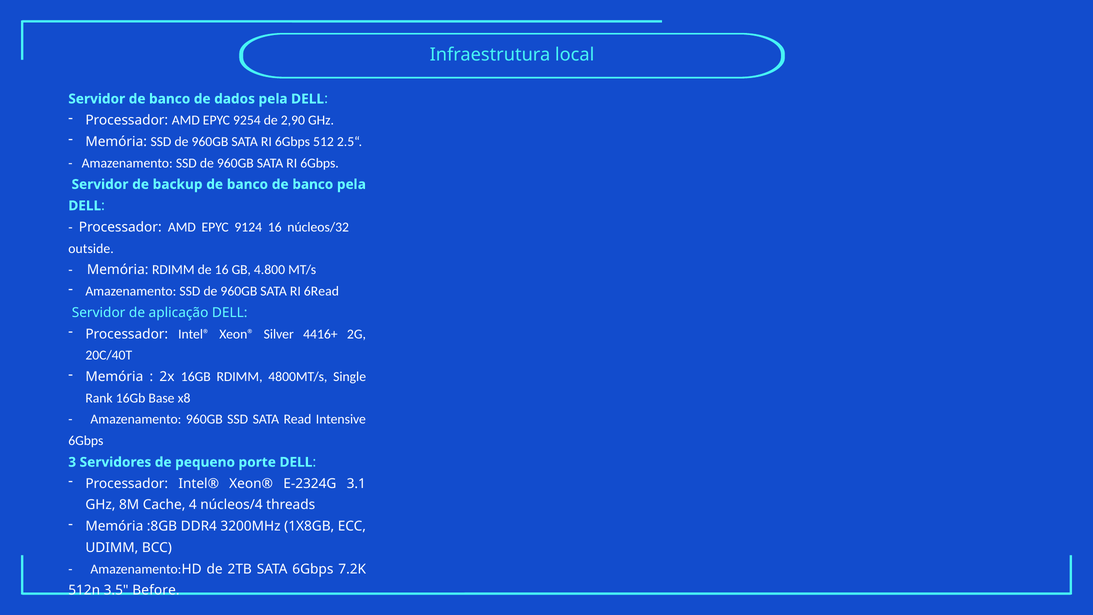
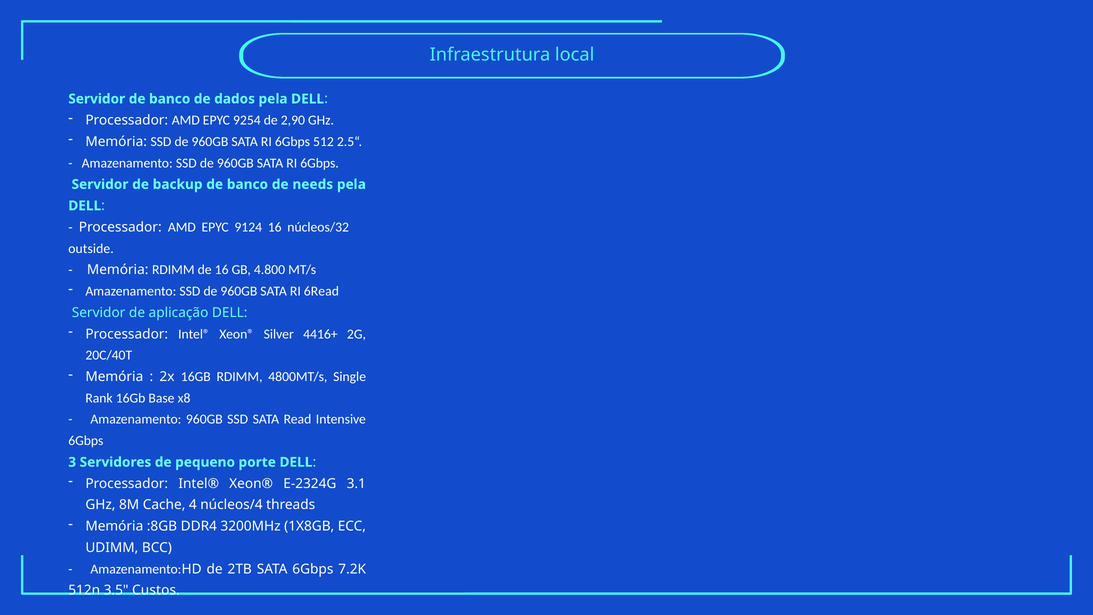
banco de banco: banco -> needs
Before: Before -> Custos
